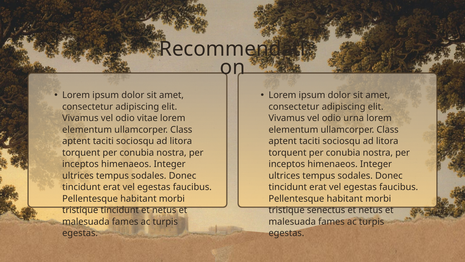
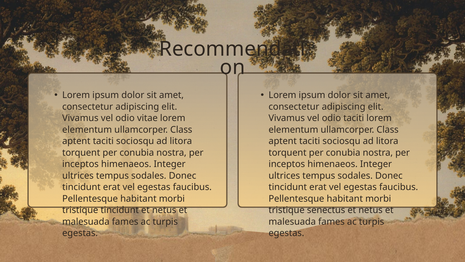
odio urna: urna -> taciti
